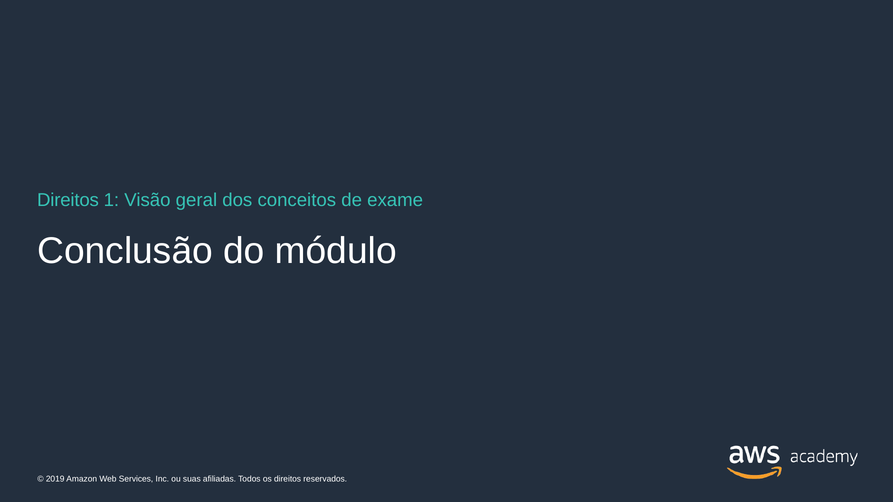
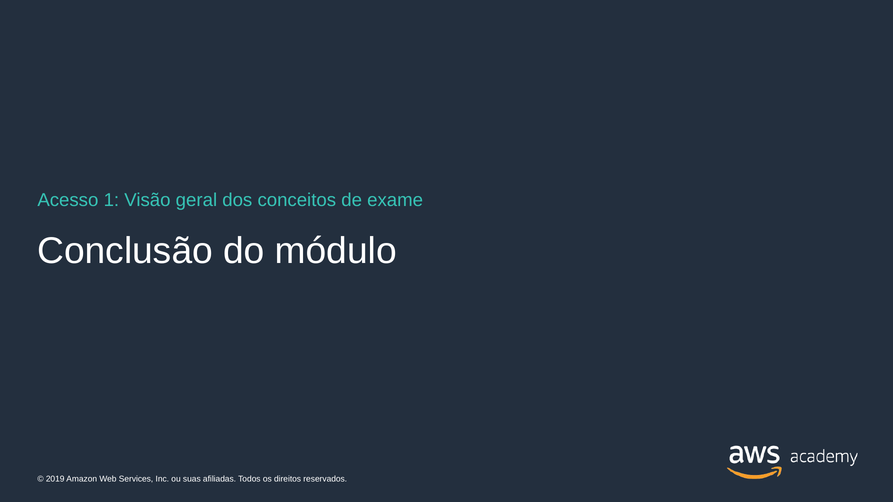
Direitos at (68, 200): Direitos -> Acesso
